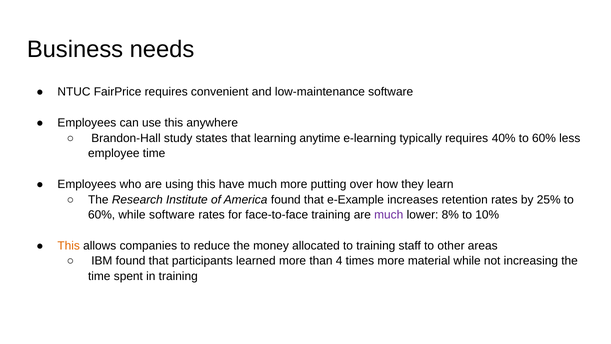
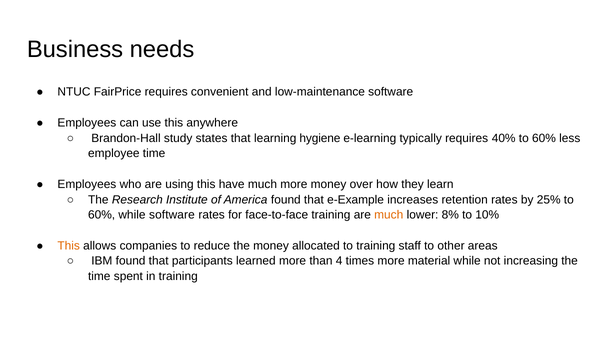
anytime: anytime -> hygiene
more putting: putting -> money
much at (389, 215) colour: purple -> orange
